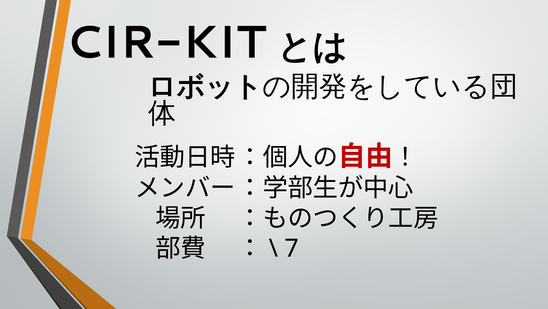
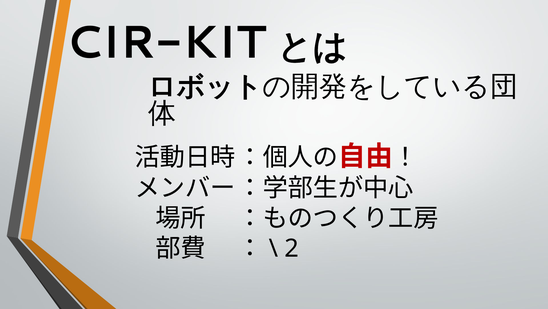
7: 7 -> 2
